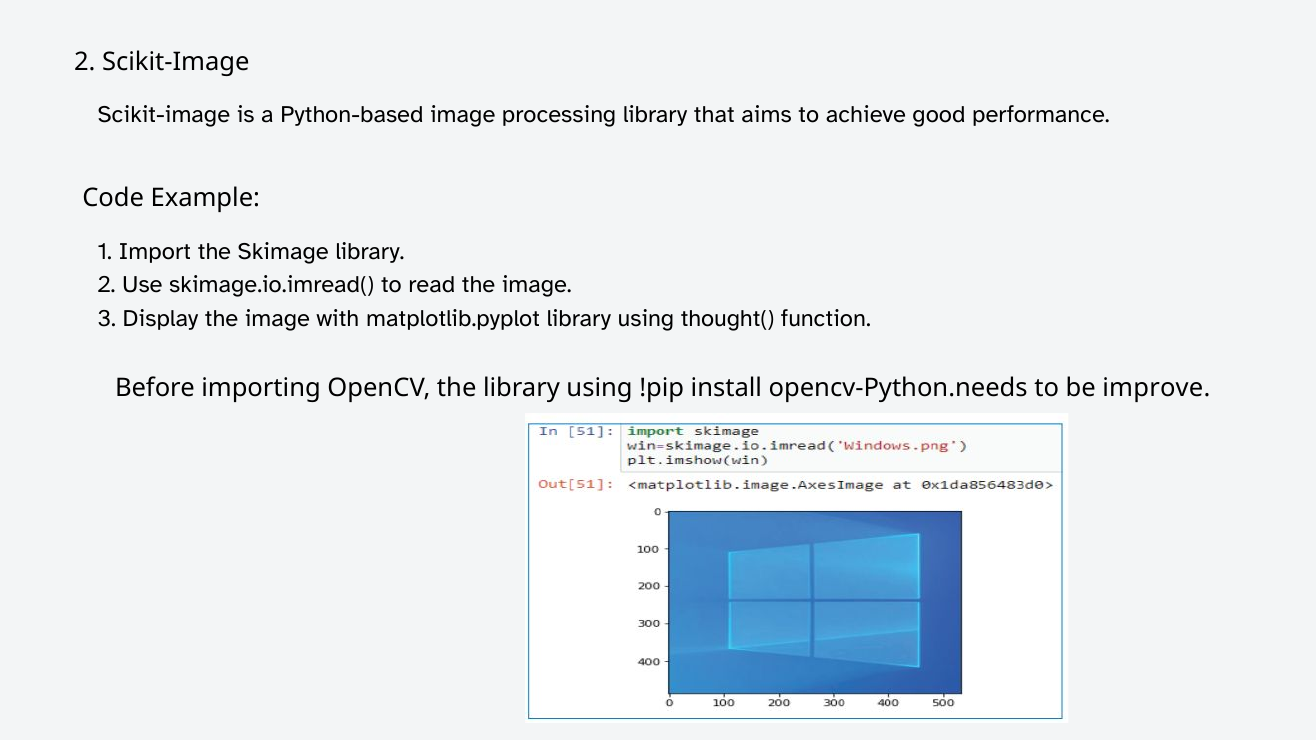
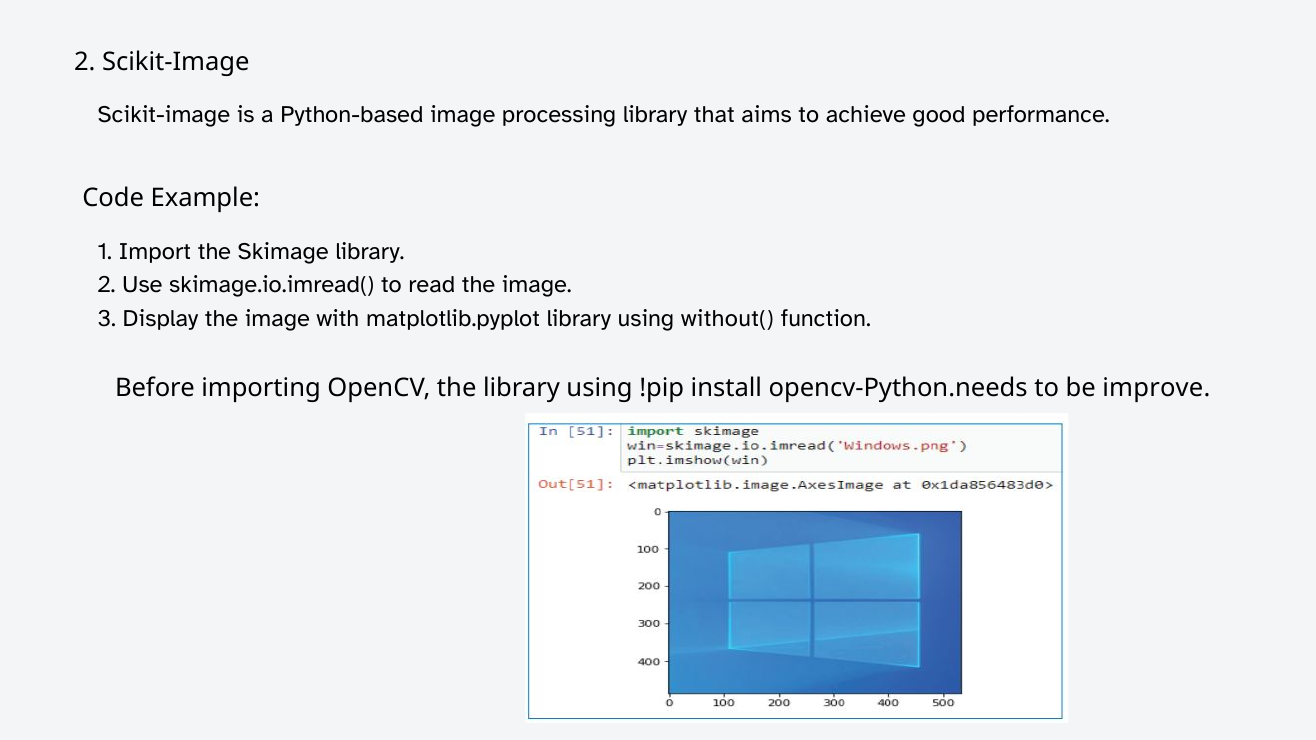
thought(: thought( -> without(
